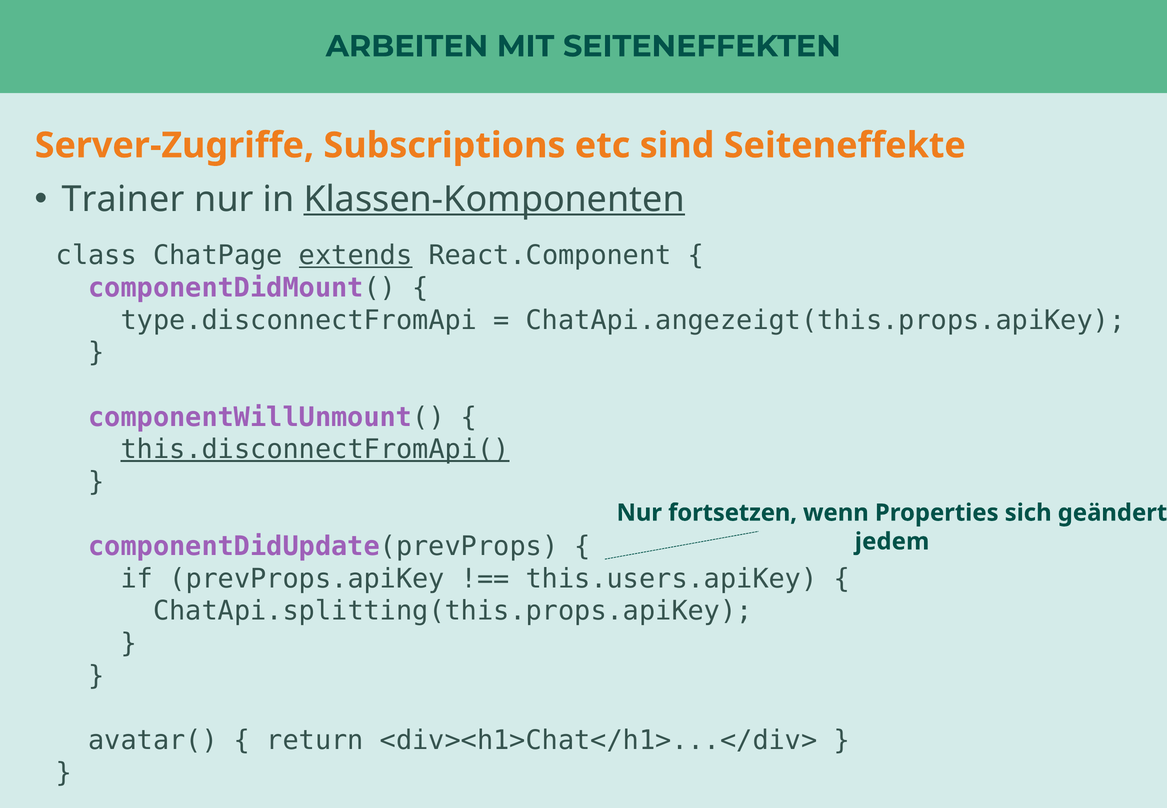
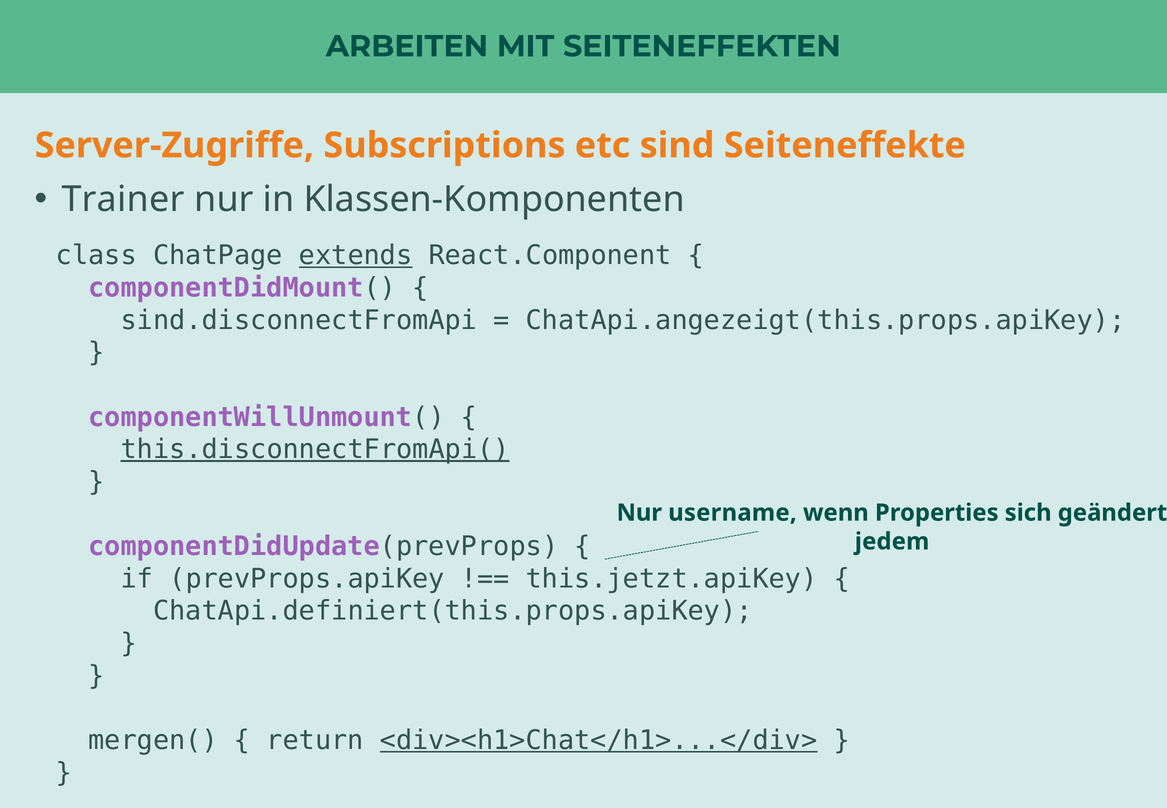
Klassen-Komponenten underline: present -> none
type.disconnectFromApi: type.disconnectFromApi -> sind.disconnectFromApi
fortsetzen: fortsetzen -> username
this.users.apiKey: this.users.apiKey -> this.jetzt.apiKey
ChatApi.splitting(this.props.apiKey: ChatApi.splitting(this.props.apiKey -> ChatApi.definiert(this.props.apiKey
avatar(: avatar( -> mergen(
<div><h1>Chat</h1>...</div> underline: none -> present
